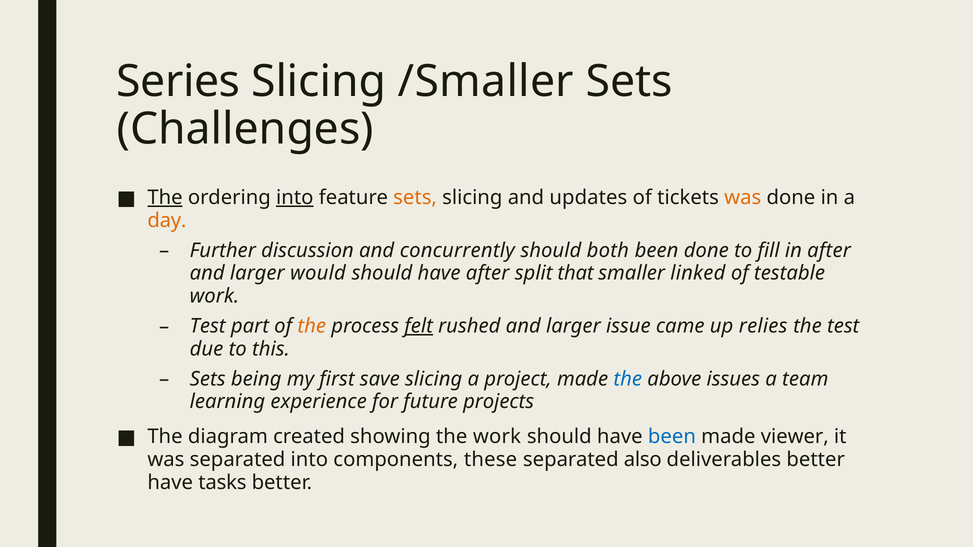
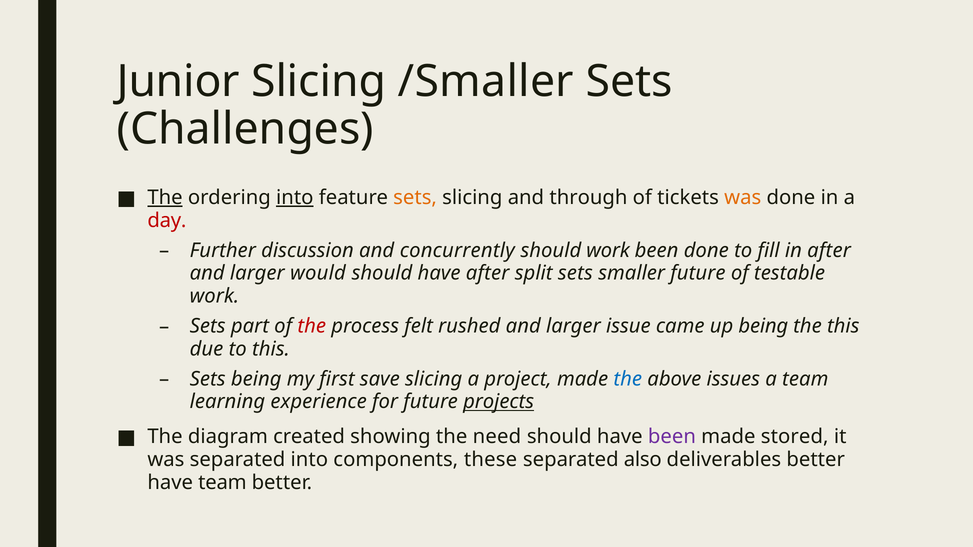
Series: Series -> Junior
updates: updates -> through
day colour: orange -> red
should both: both -> work
split that: that -> sets
smaller linked: linked -> future
Test at (208, 326): Test -> Sets
the at (312, 326) colour: orange -> red
felt underline: present -> none
up relies: relies -> being
the test: test -> this
projects underline: none -> present
the work: work -> need
been at (672, 437) colour: blue -> purple
viewer: viewer -> stored
have tasks: tasks -> team
